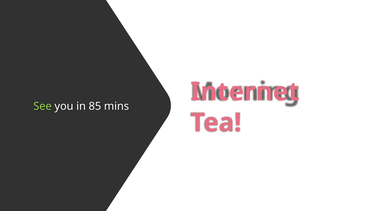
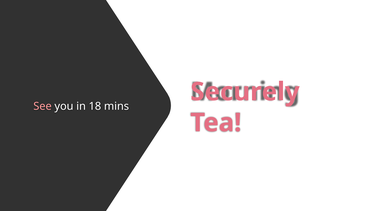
Internet: Internet -> Securely
See colour: light green -> pink
85: 85 -> 18
